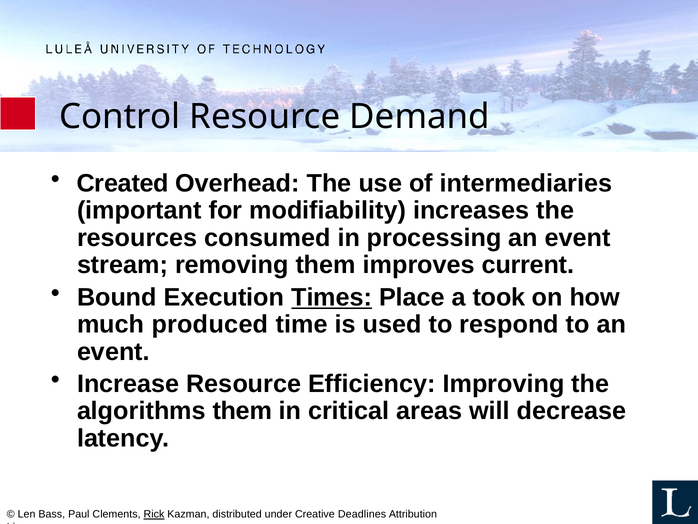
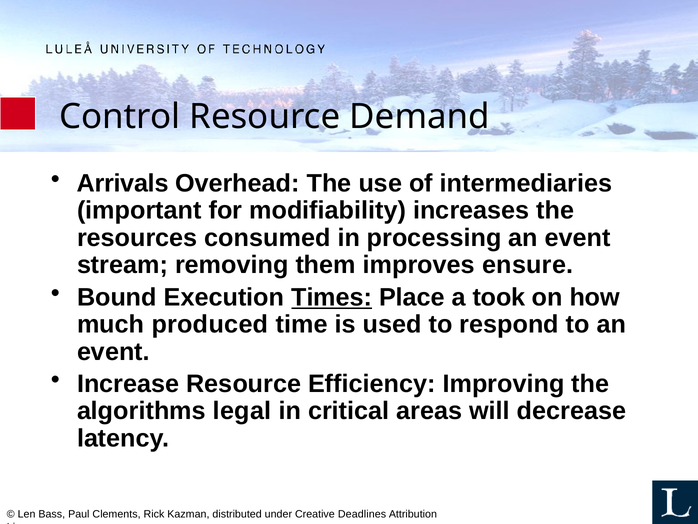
Created: Created -> Arrivals
current: current -> ensure
algorithms them: them -> legal
Rick underline: present -> none
